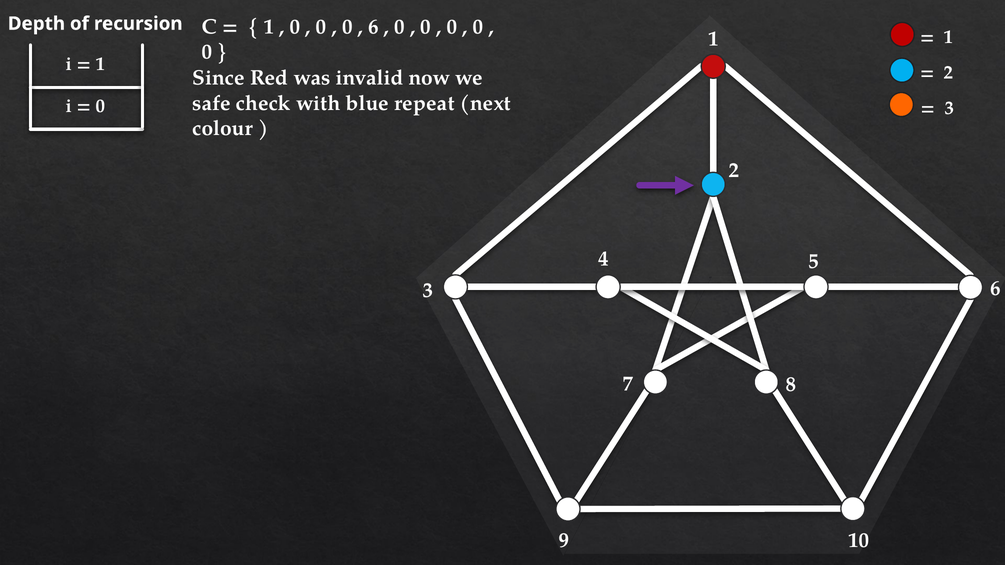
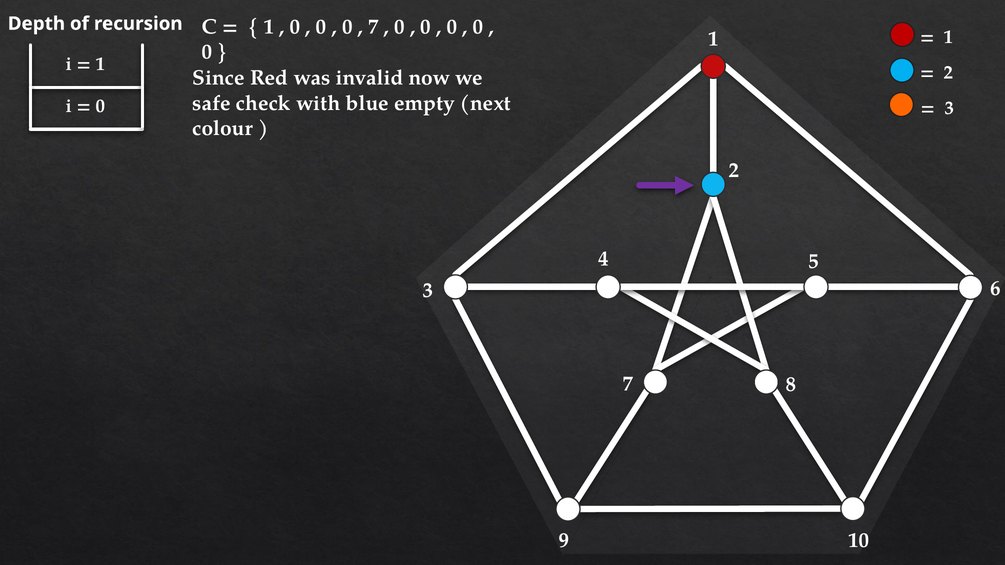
6 at (373, 27): 6 -> 7
repeat: repeat -> empty
